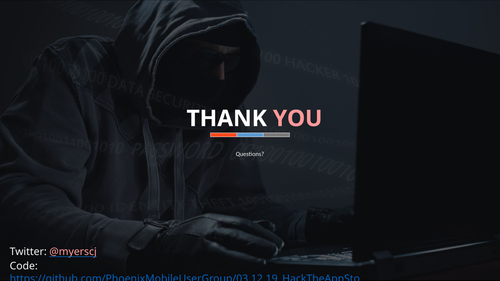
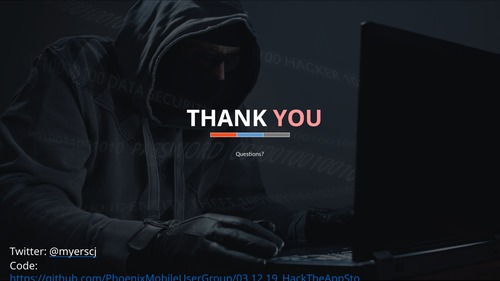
@myerscj colour: pink -> white
